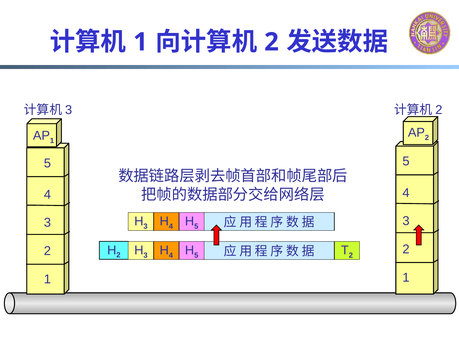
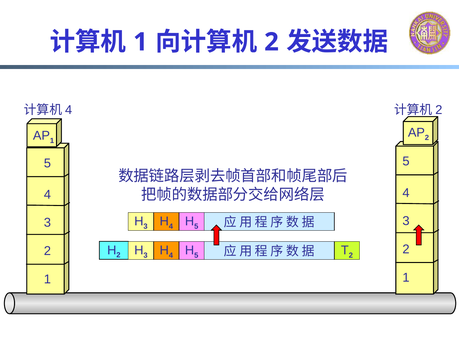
3 at (69, 110): 3 -> 4
